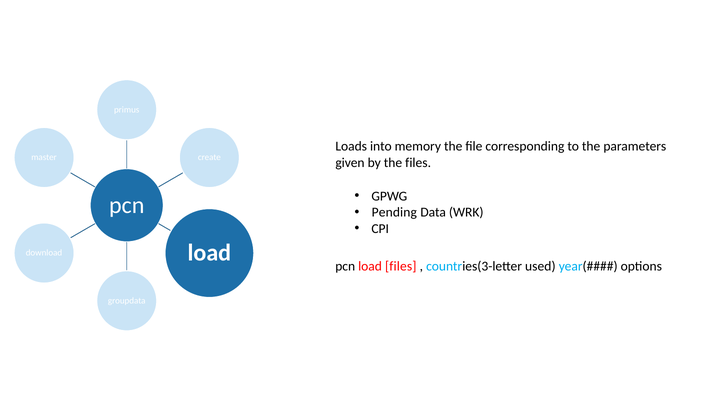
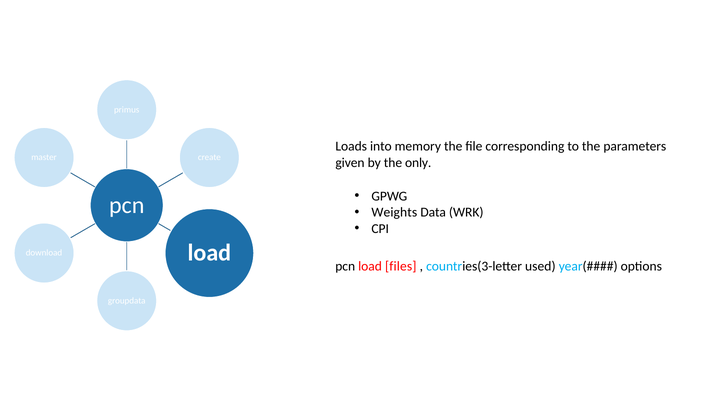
the files: files -> only
Pending: Pending -> Weights
